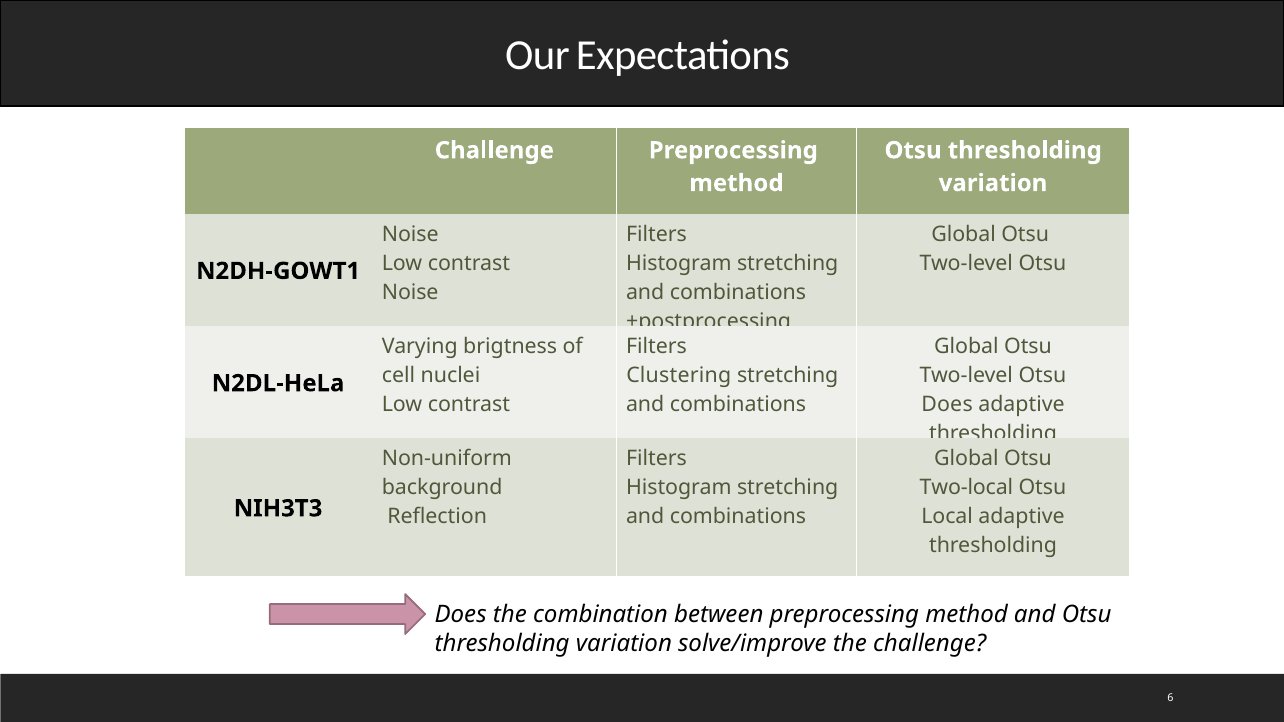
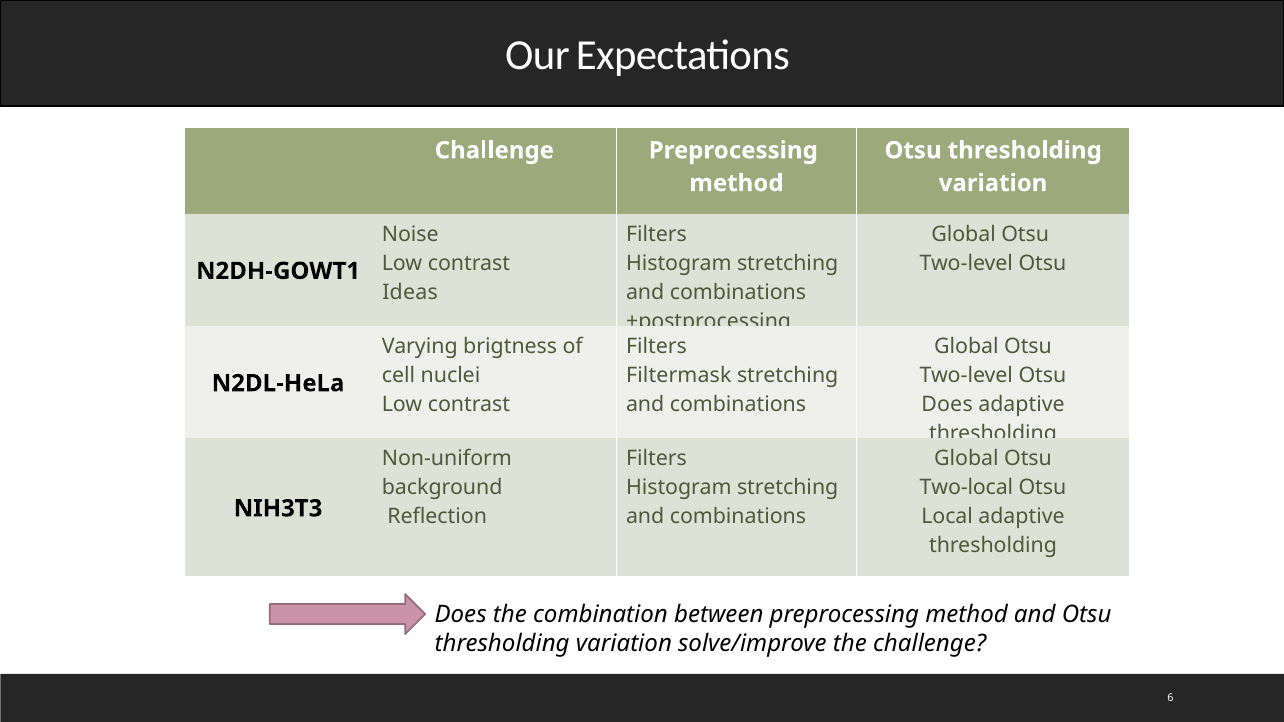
Noise at (410, 292): Noise -> Ideas
Clustering: Clustering -> Filtermask
